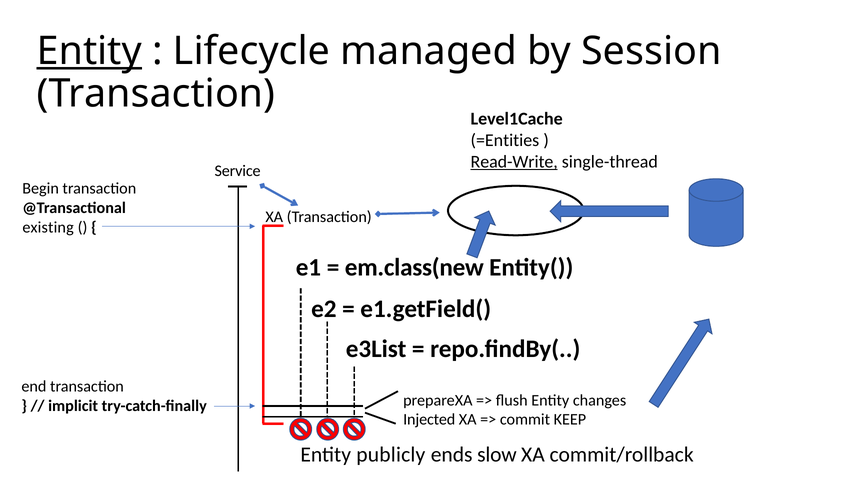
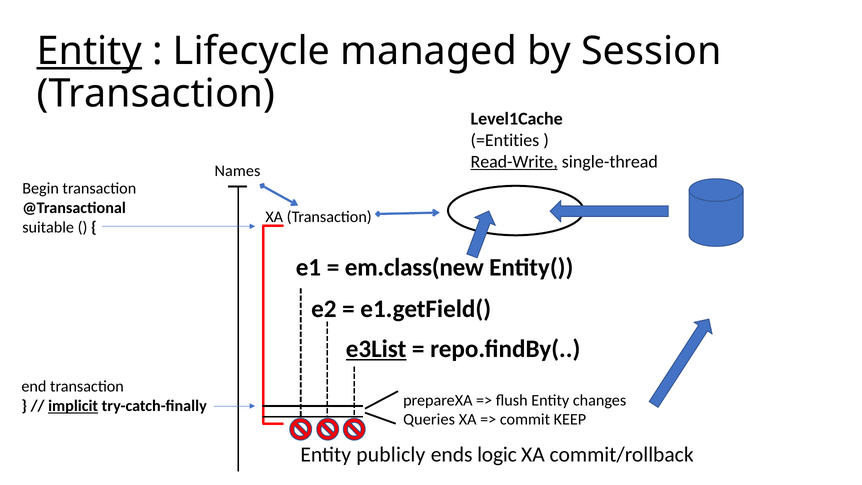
Service: Service -> Names
existing: existing -> suitable
e3List underline: none -> present
implicit underline: none -> present
Injected: Injected -> Queries
slow: slow -> logic
